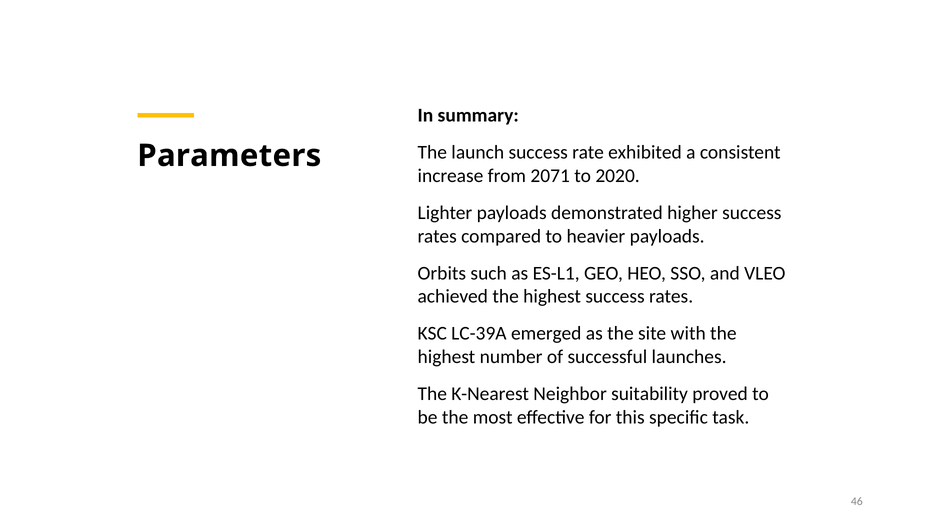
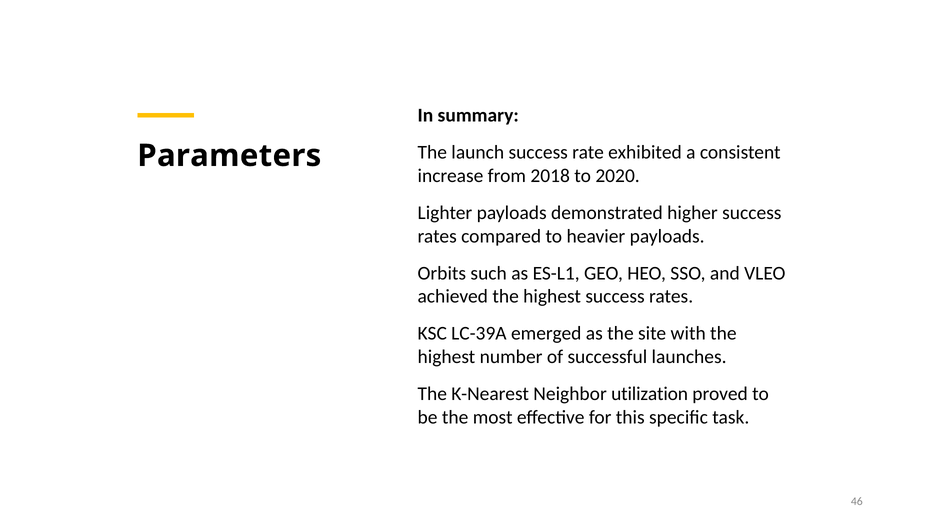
2071: 2071 -> 2018
suitability: suitability -> utilization
